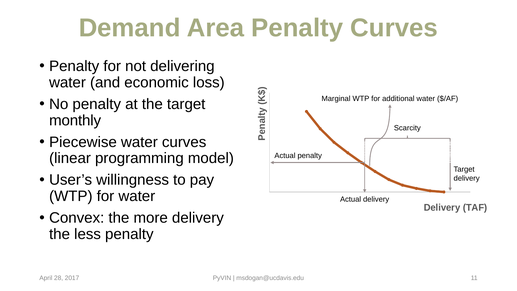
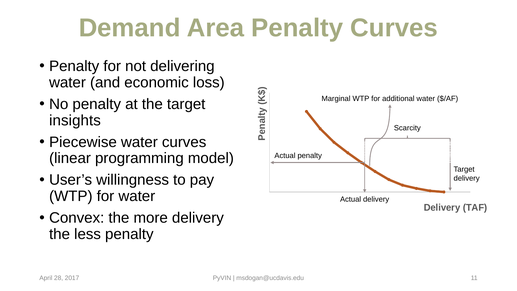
monthly: monthly -> insights
